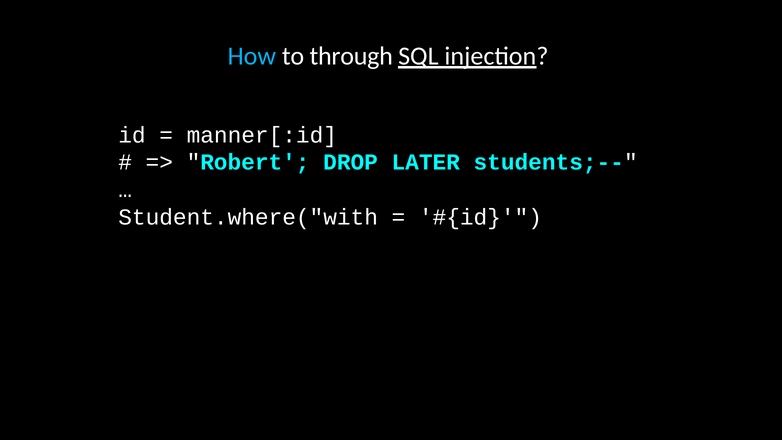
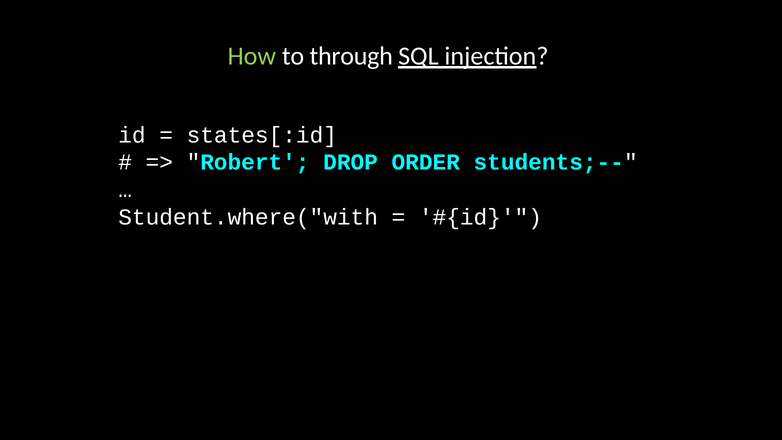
How colour: light blue -> light green
manner[:id: manner[:id -> states[:id
LATER: LATER -> ORDER
